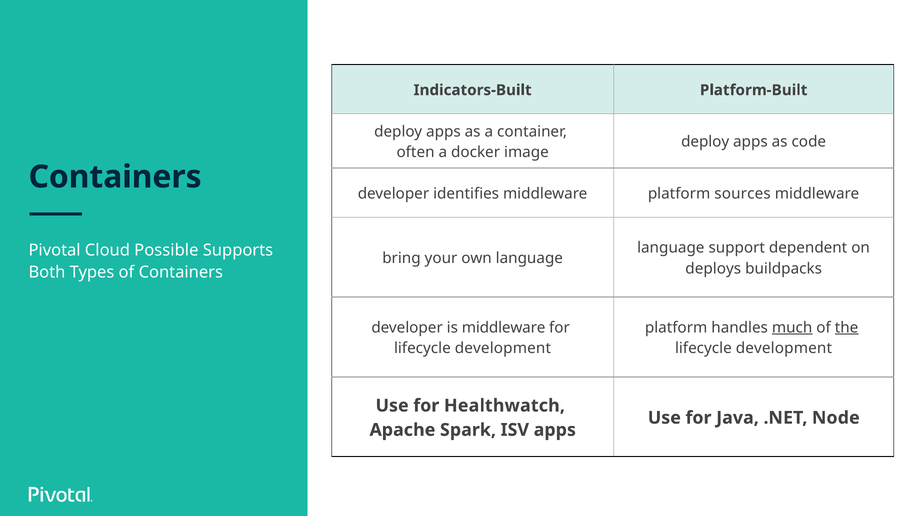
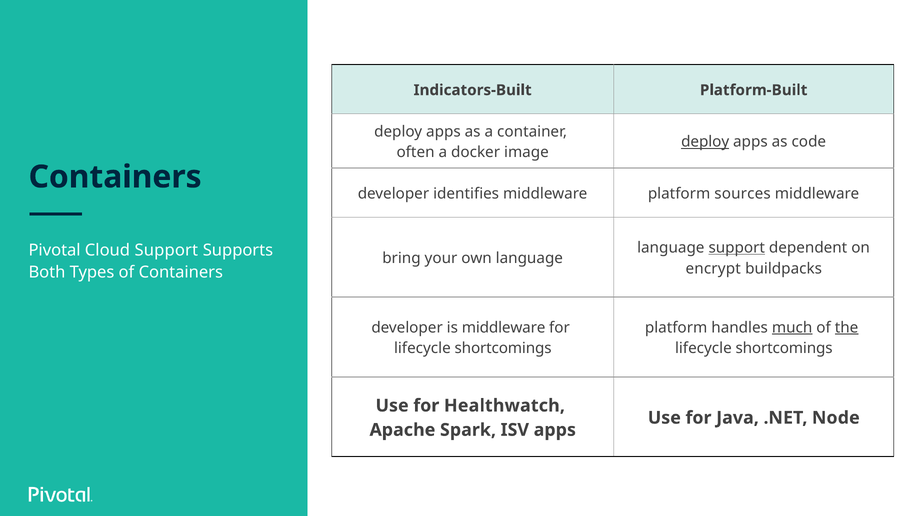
deploy at (705, 142) underline: none -> present
support at (737, 248) underline: none -> present
Cloud Possible: Possible -> Support
deploys: deploys -> encrypt
development at (503, 348): development -> shortcomings
development at (784, 348): development -> shortcomings
